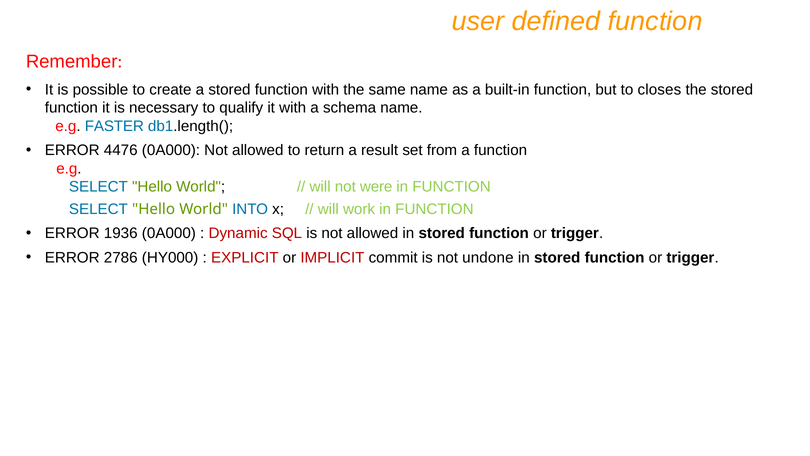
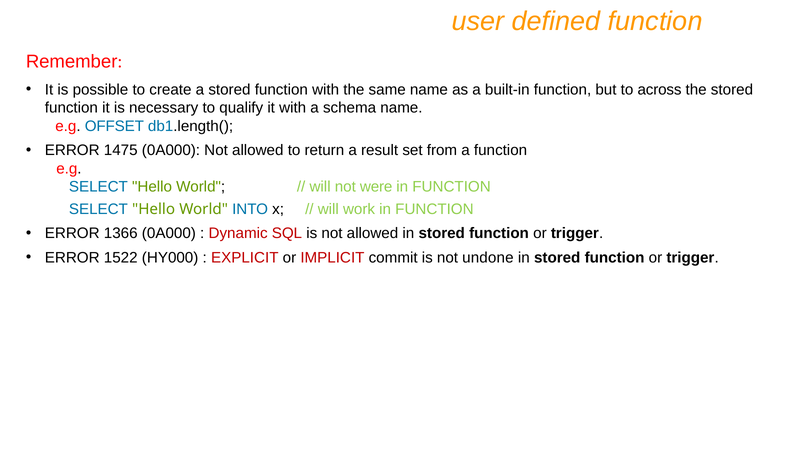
closes: closes -> across
FASTER: FASTER -> OFFSET
4476: 4476 -> 1475
1936: 1936 -> 1366
2786: 2786 -> 1522
